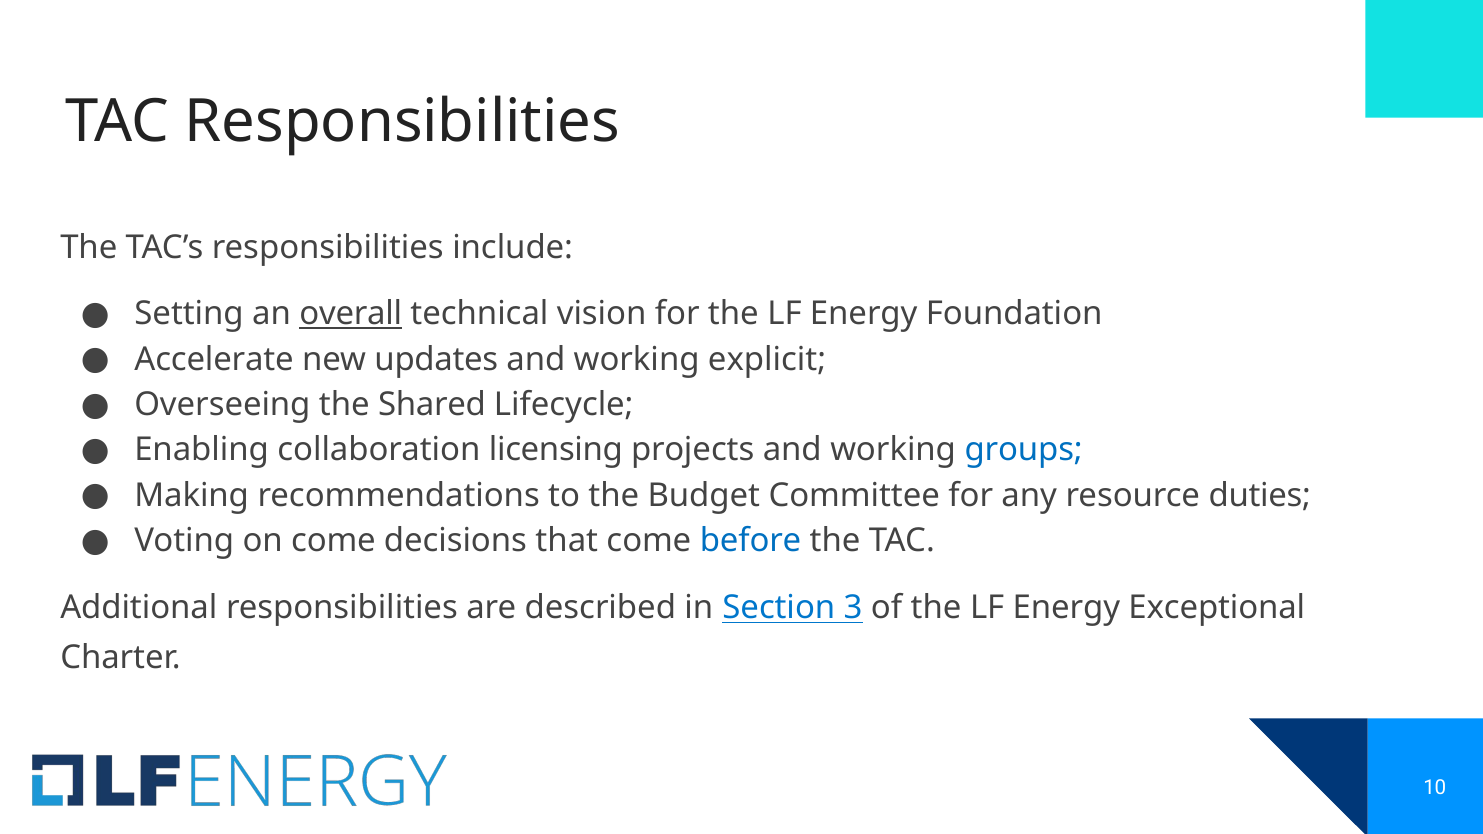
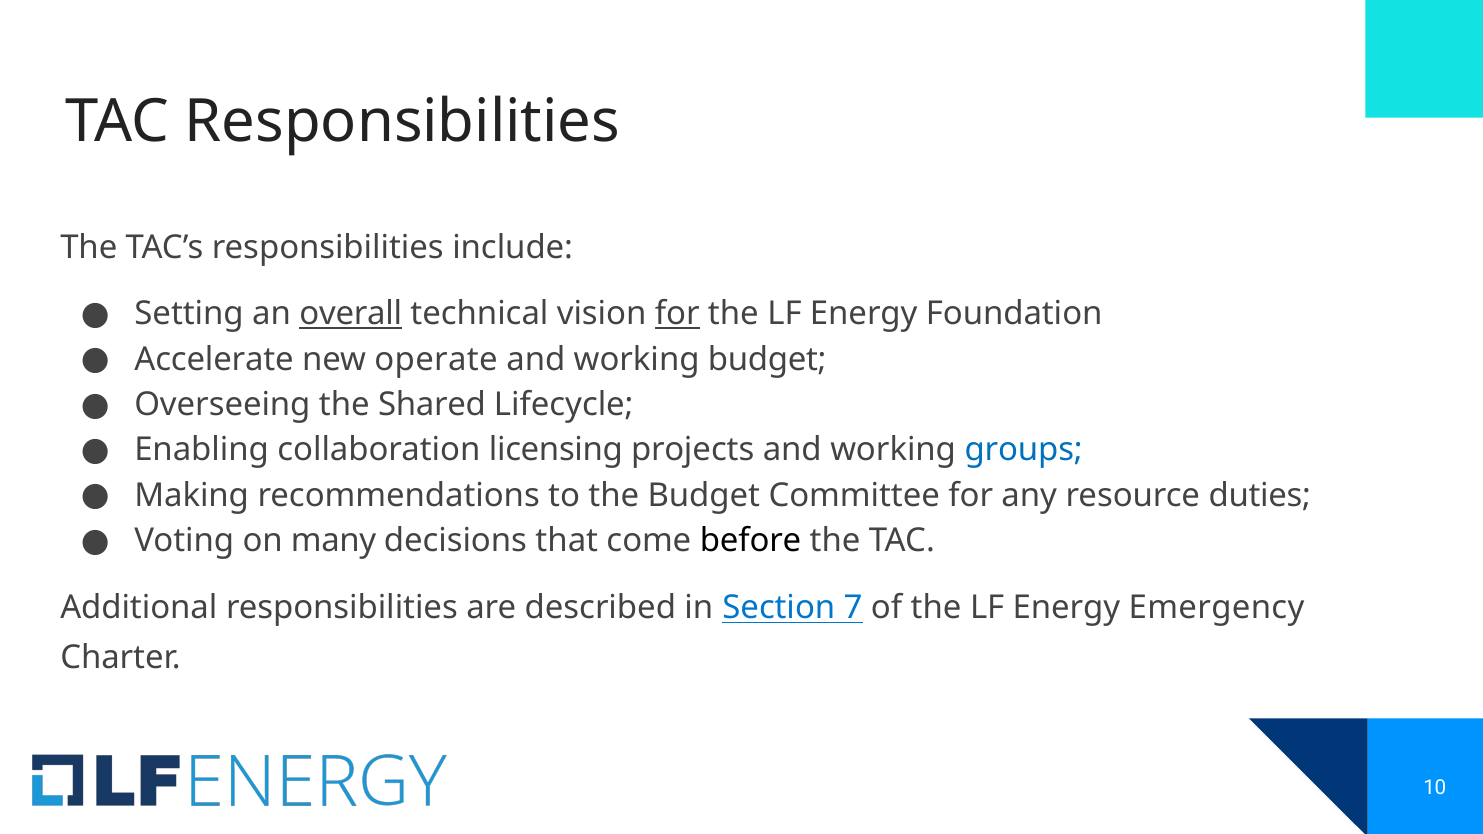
for at (677, 314) underline: none -> present
updates: updates -> operate
working explicit: explicit -> budget
on come: come -> many
before colour: blue -> black
3: 3 -> 7
Exceptional: Exceptional -> Emergency
